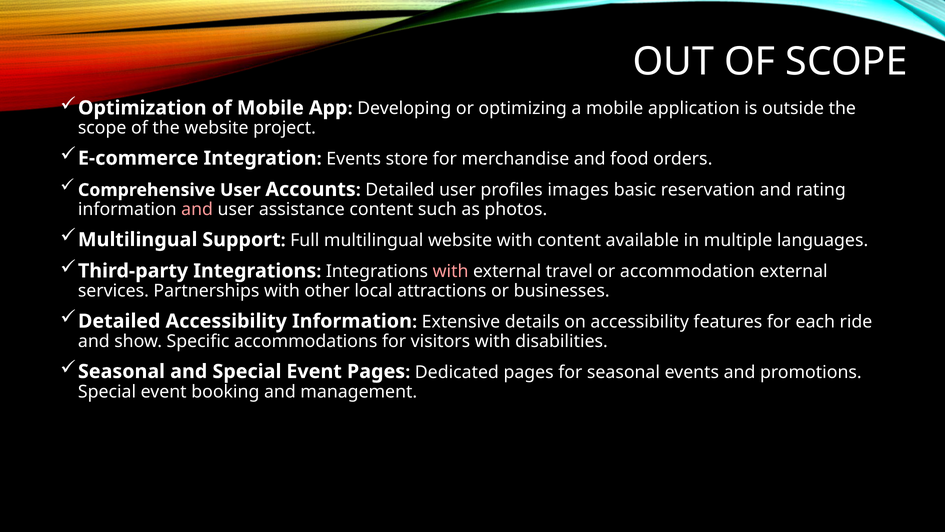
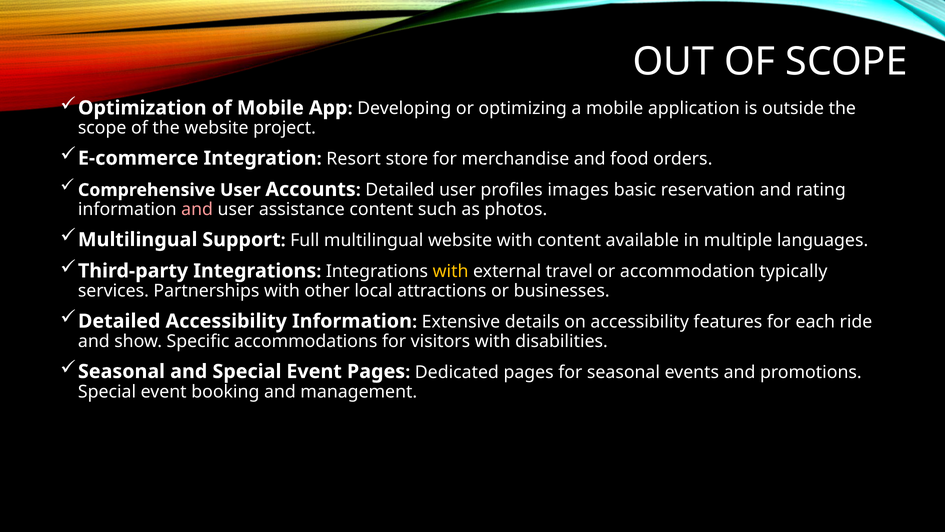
Integration Events: Events -> Resort
with at (451, 271) colour: pink -> yellow
accommodation external: external -> typically
